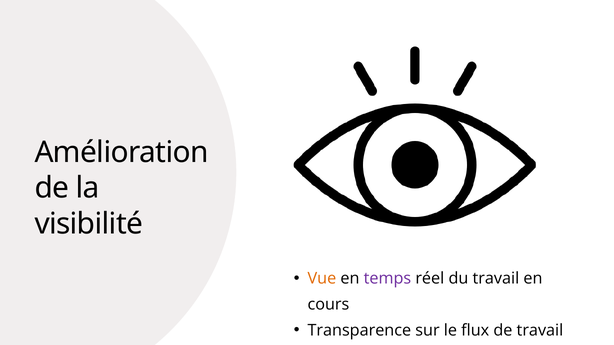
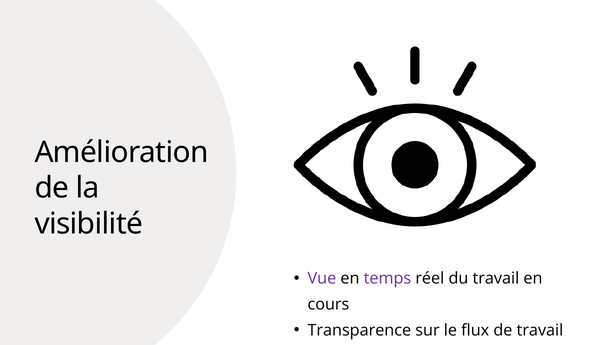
Vue colour: orange -> purple
